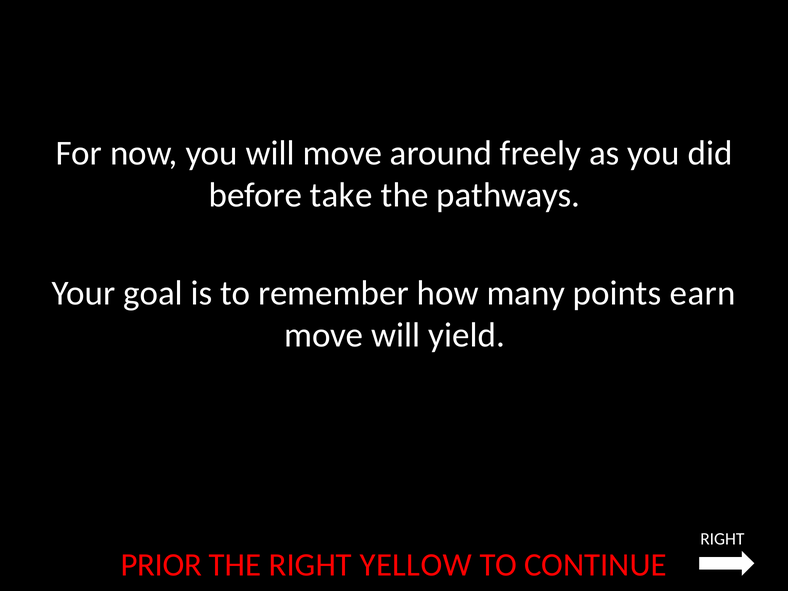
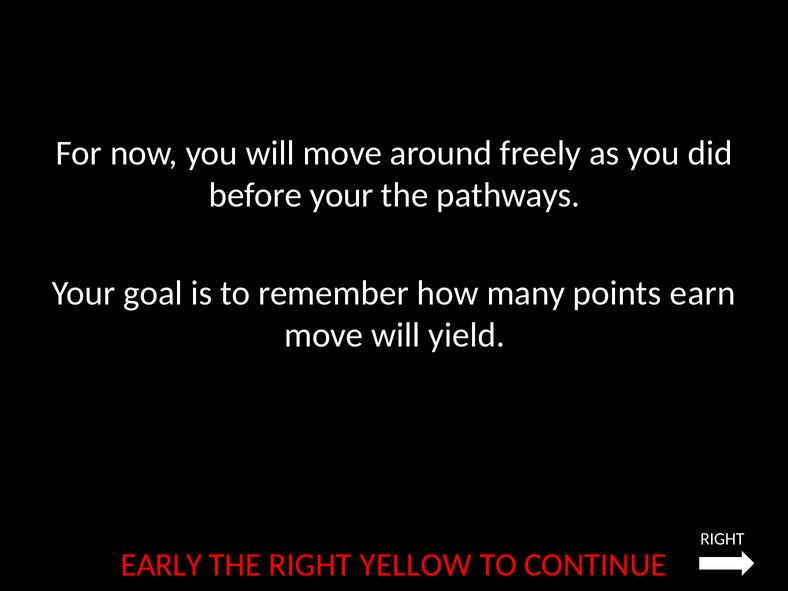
before take: take -> your
PRIOR: PRIOR -> EARLY
